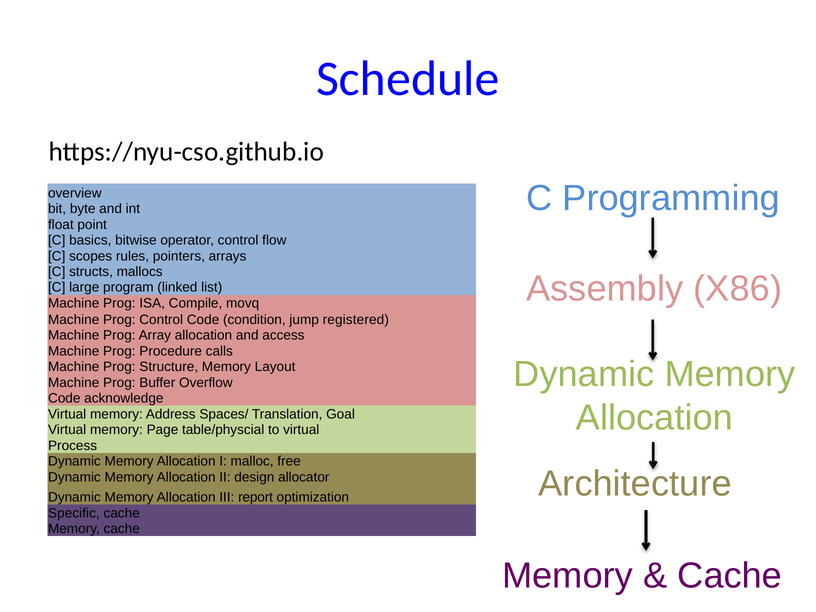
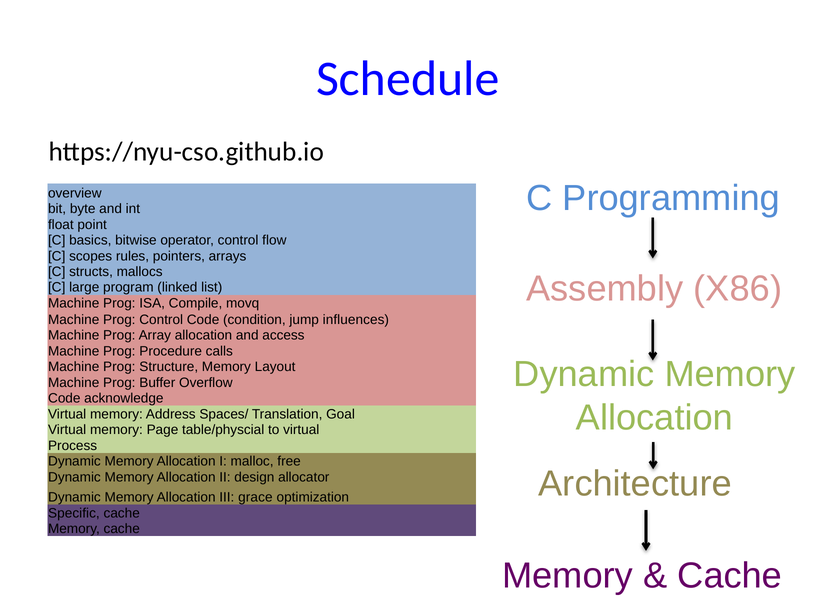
registered: registered -> influences
report: report -> grace
